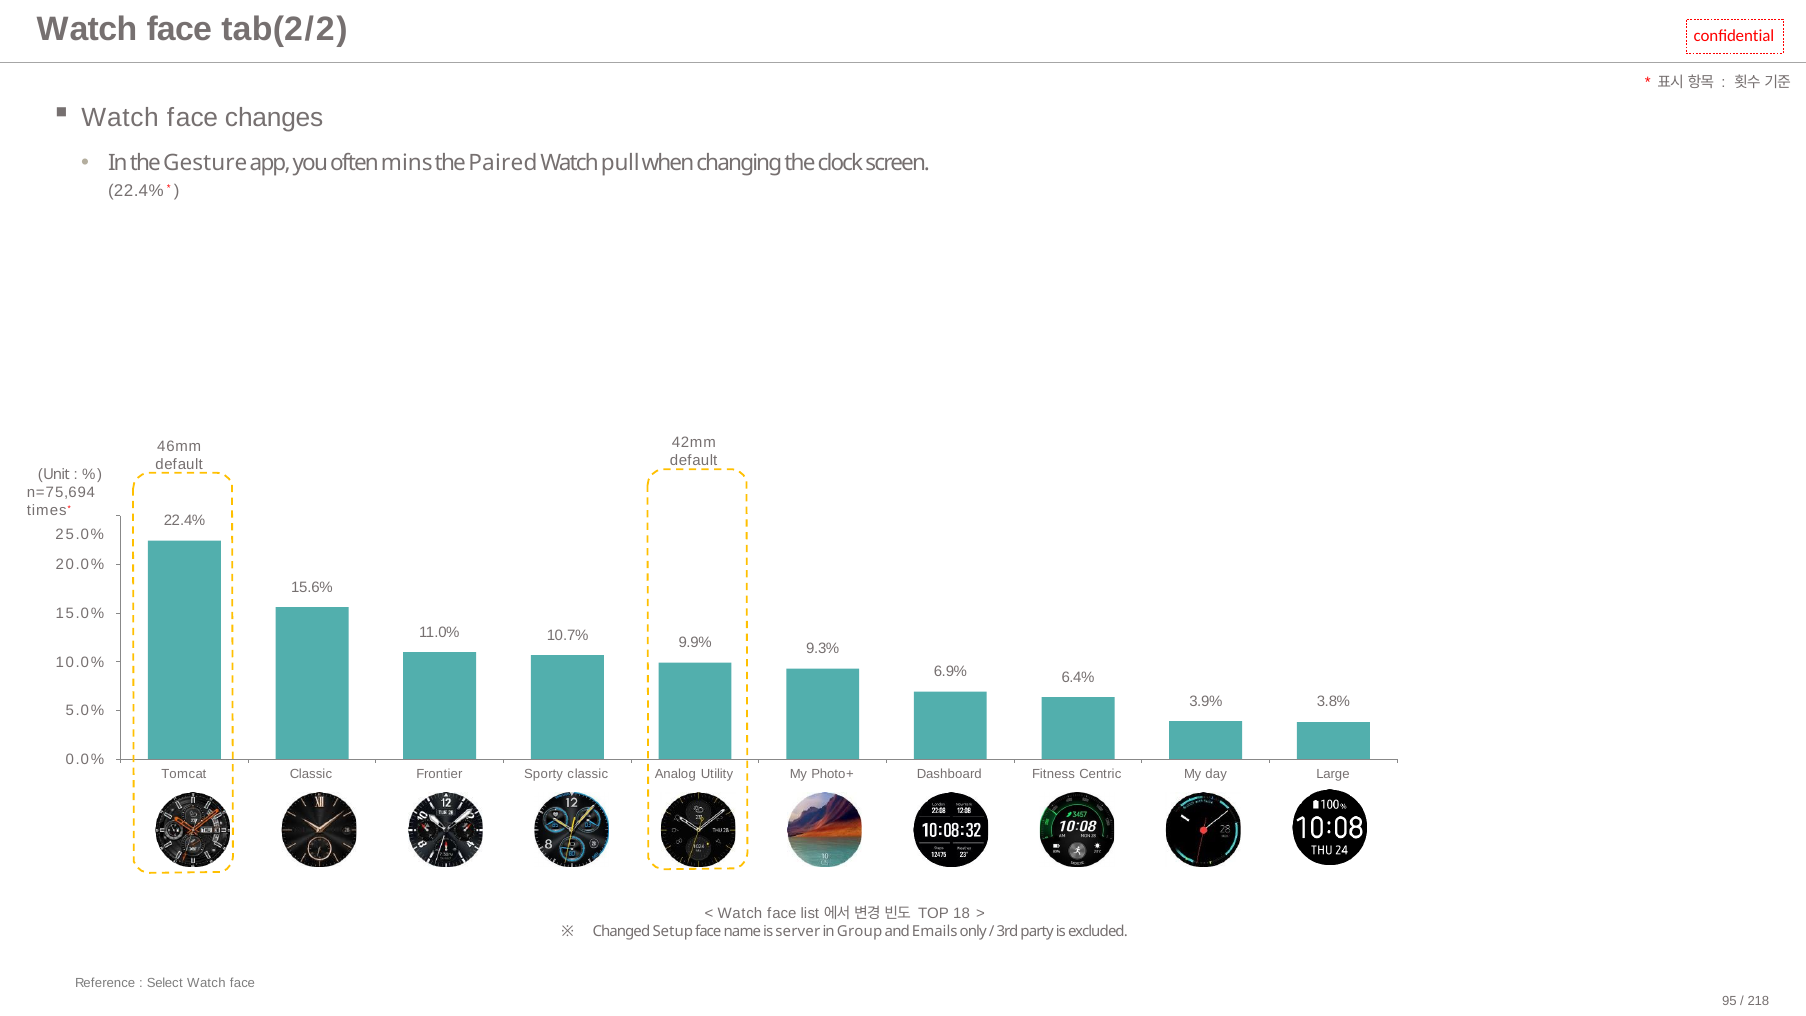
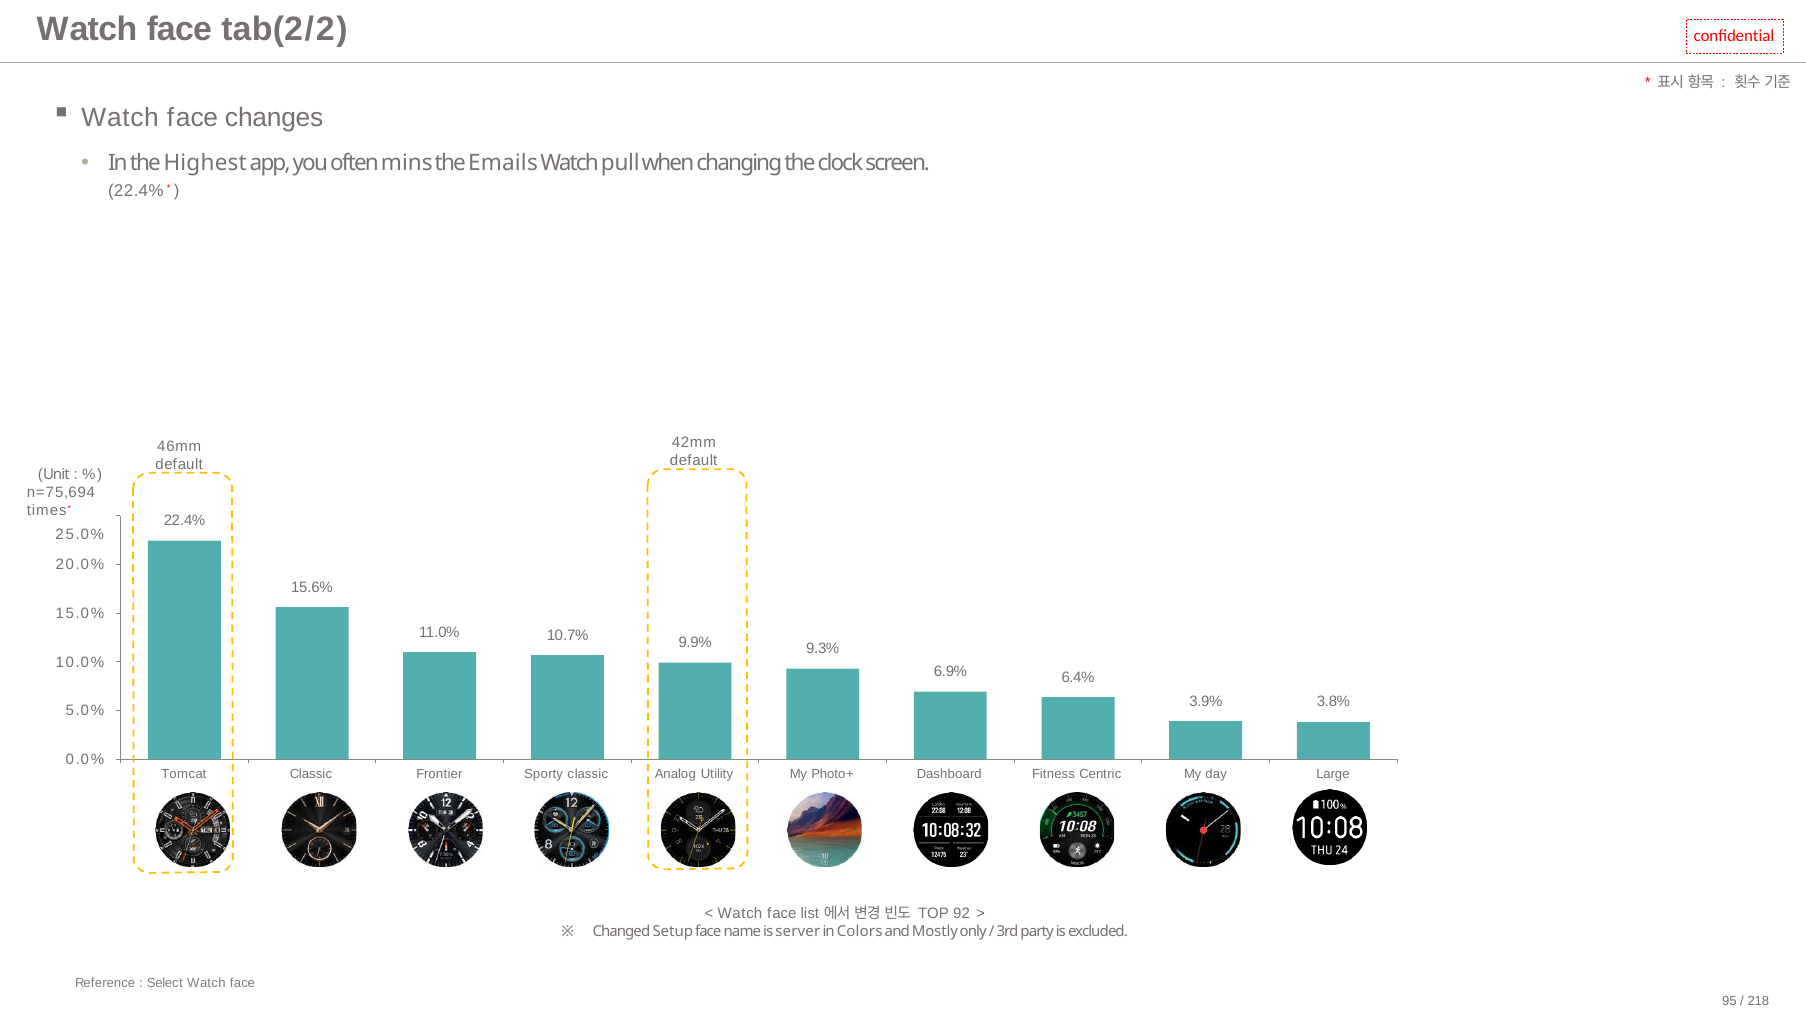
Gesture: Gesture -> Highest
Paired: Paired -> Emails
18: 18 -> 92
Group: Group -> Colors
Emails: Emails -> Mostly
